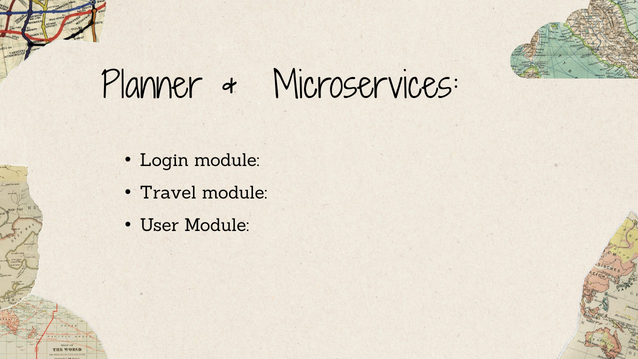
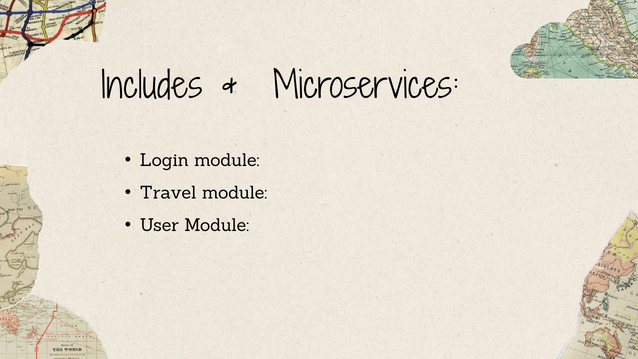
Planner: Planner -> Includes
